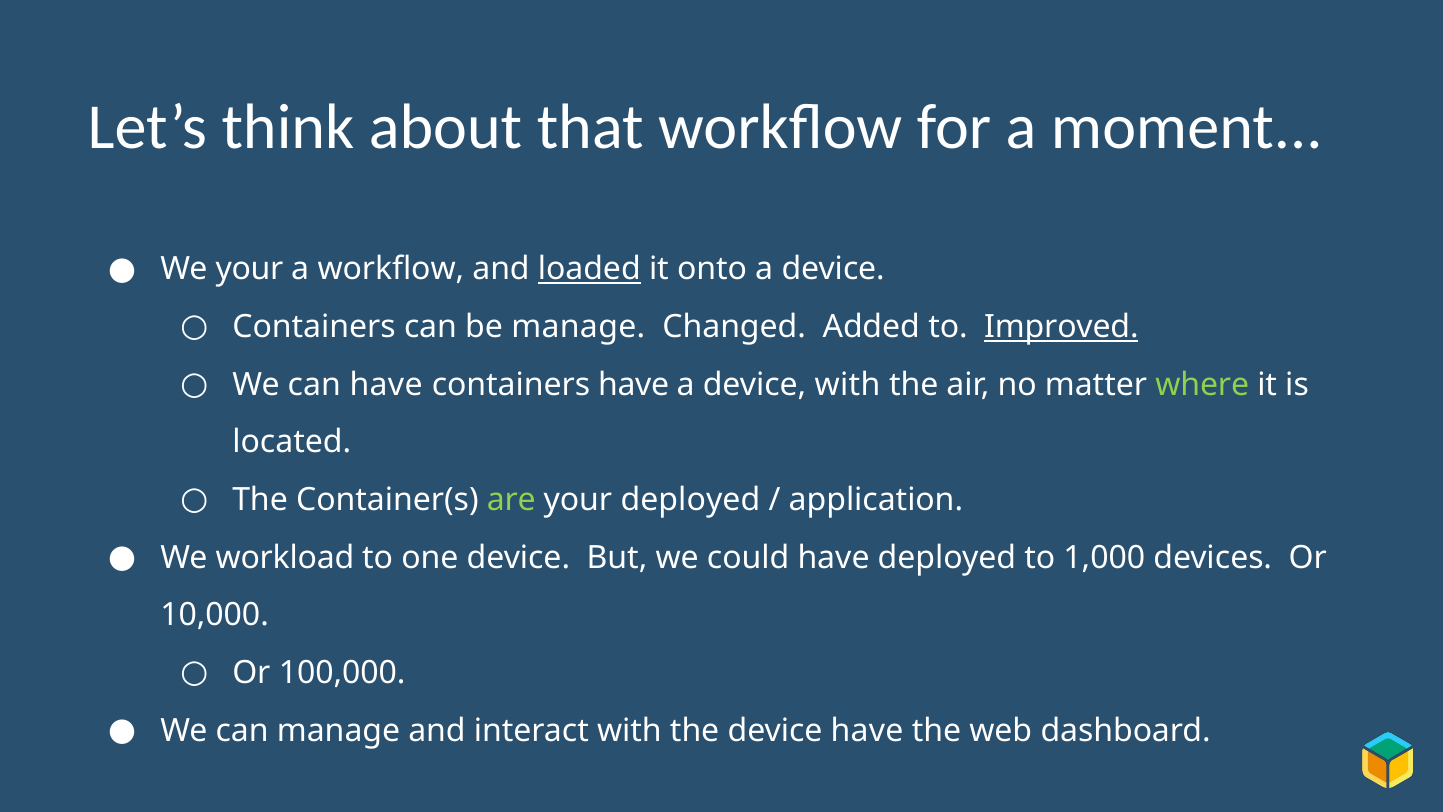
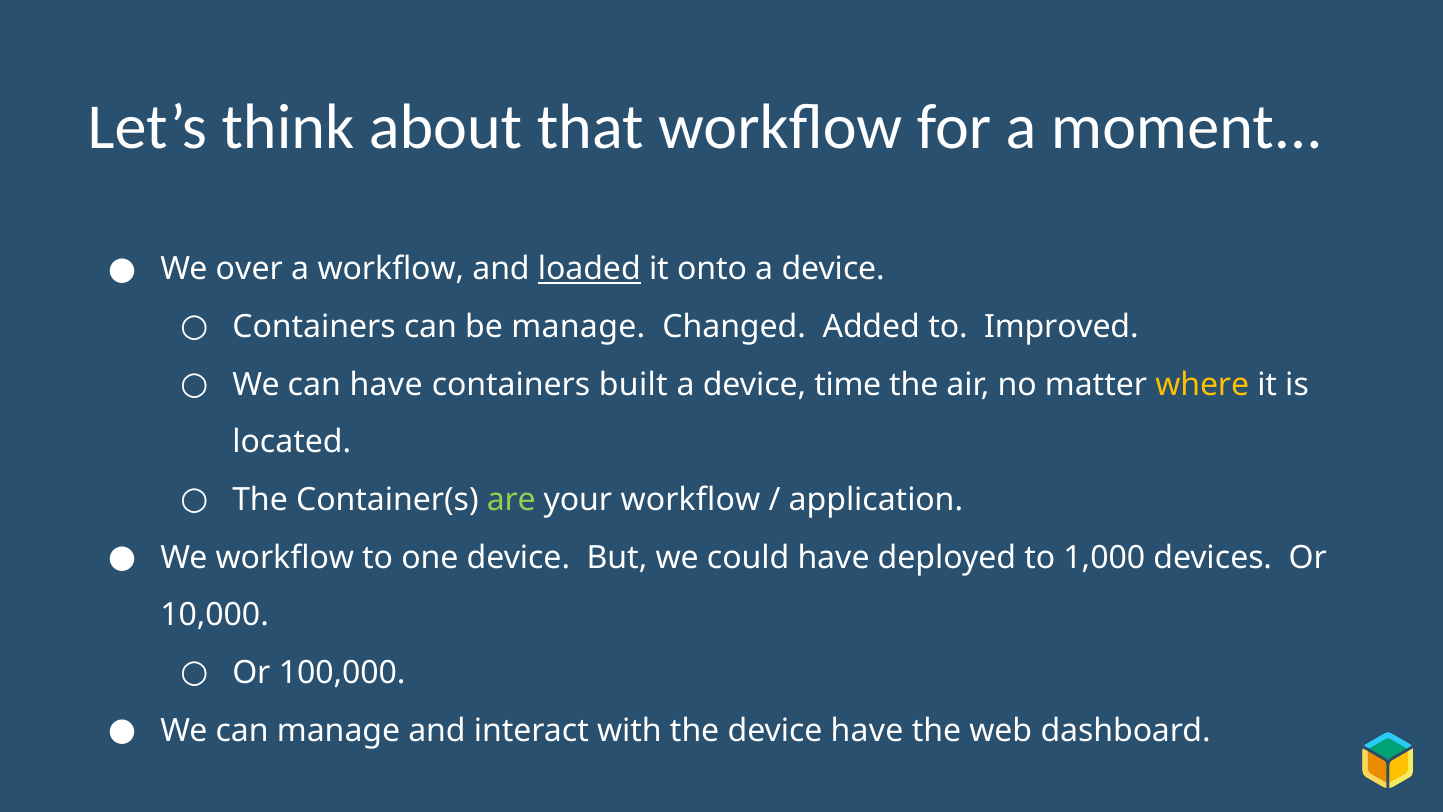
We your: your -> over
Improved underline: present -> none
containers have: have -> built
device with: with -> time
where colour: light green -> yellow
your deployed: deployed -> workflow
We workload: workload -> workflow
